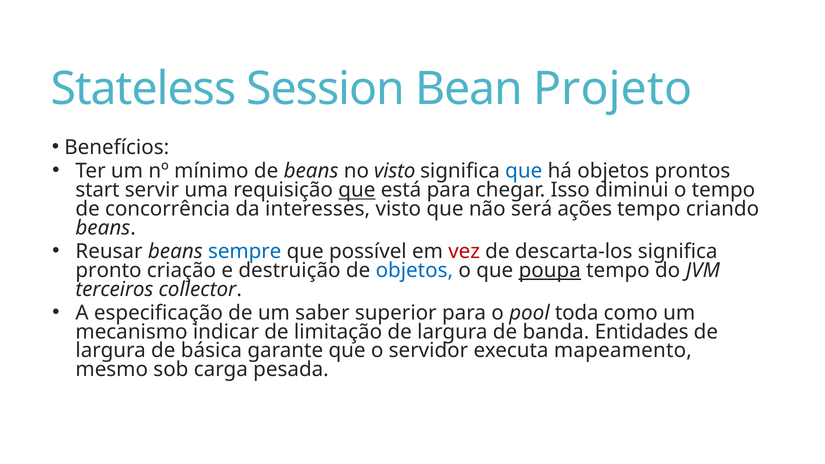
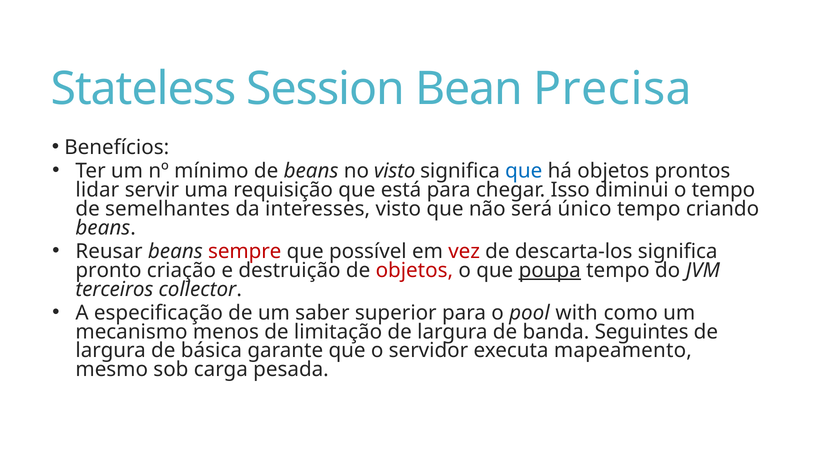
Projeto: Projeto -> Precisa
start: start -> lidar
que at (357, 190) underline: present -> none
concorrência: concorrência -> semelhantes
ações: ações -> único
sempre colour: blue -> red
objetos at (414, 270) colour: blue -> red
toda: toda -> with
indicar: indicar -> menos
Entidades: Entidades -> Seguintes
